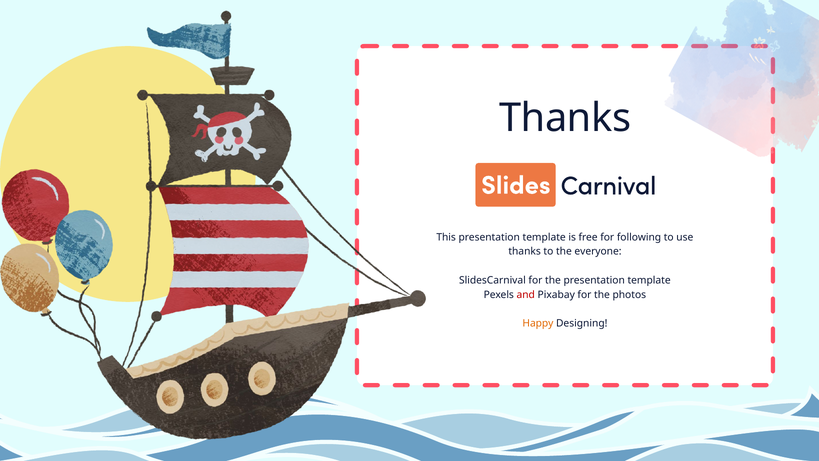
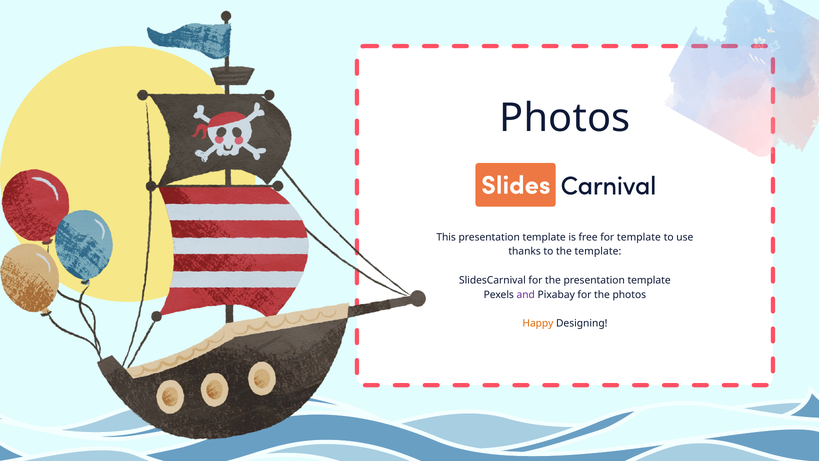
Thanks at (565, 118): Thanks -> Photos
for following: following -> template
the everyone: everyone -> template
and colour: red -> purple
